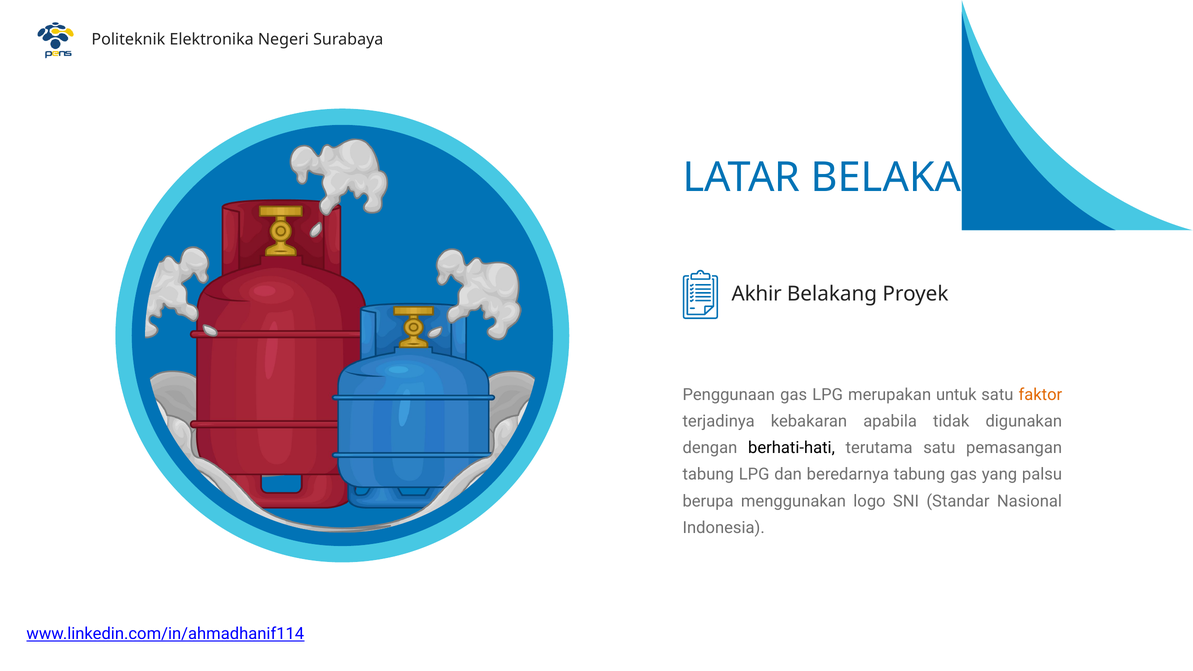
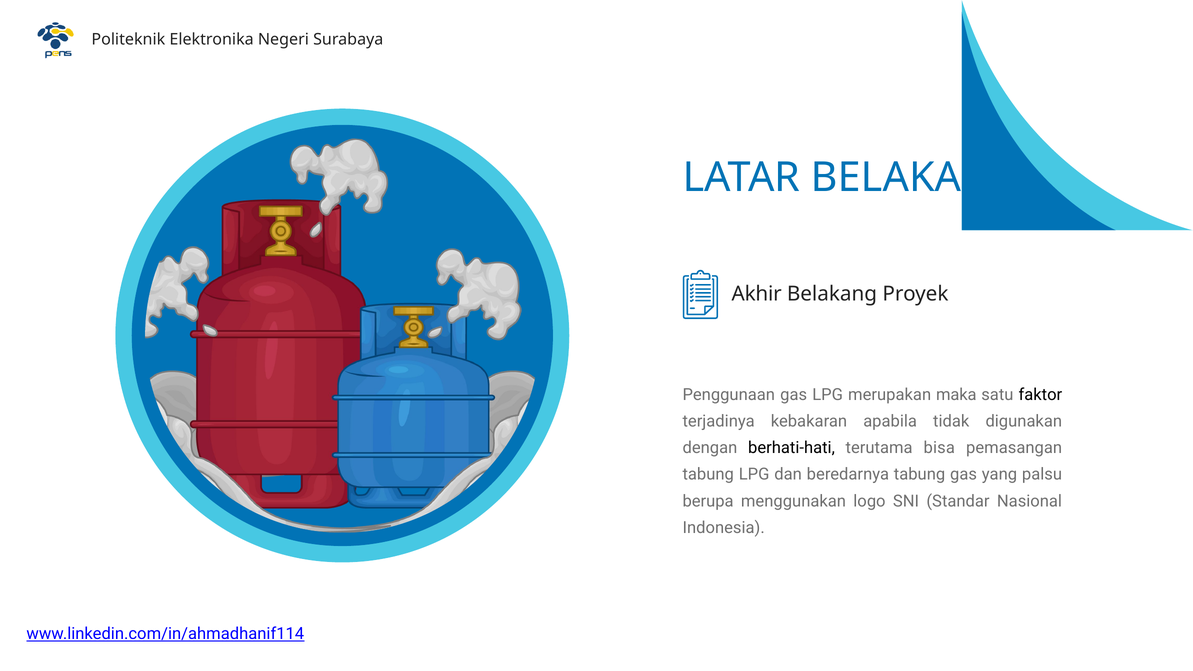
untuk: untuk -> maka
faktor colour: orange -> black
terutama satu: satu -> bisa
